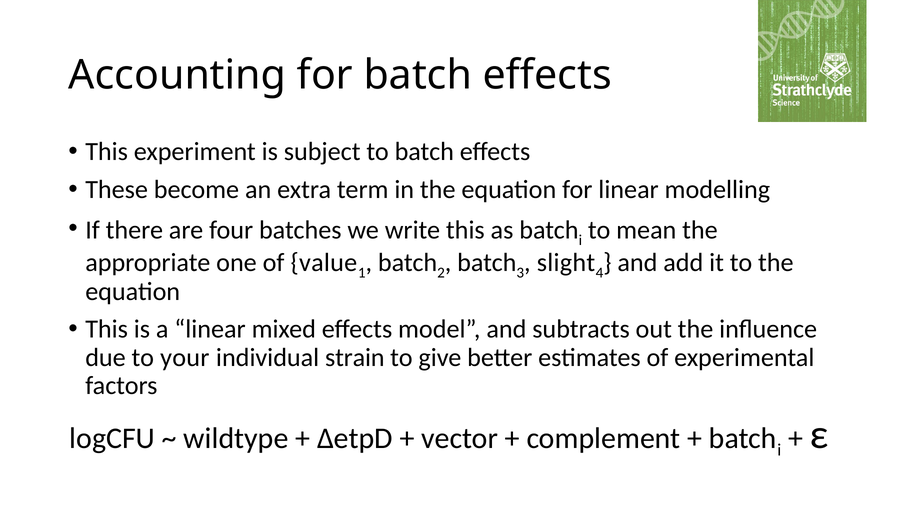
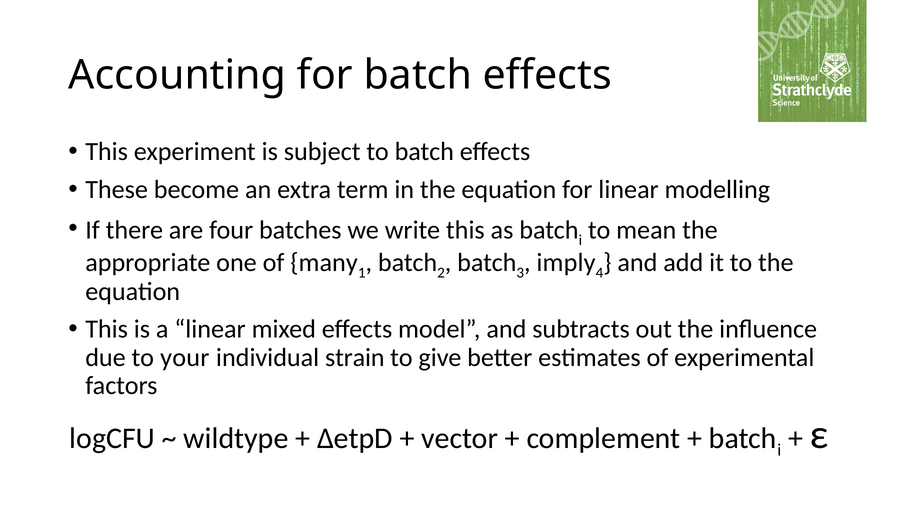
value: value -> many
slight: slight -> imply
